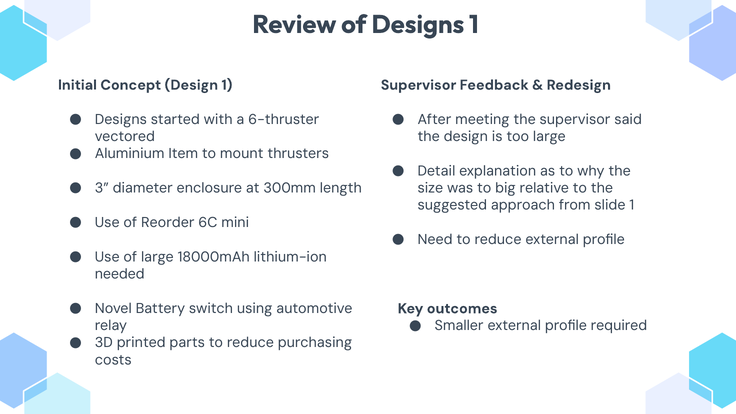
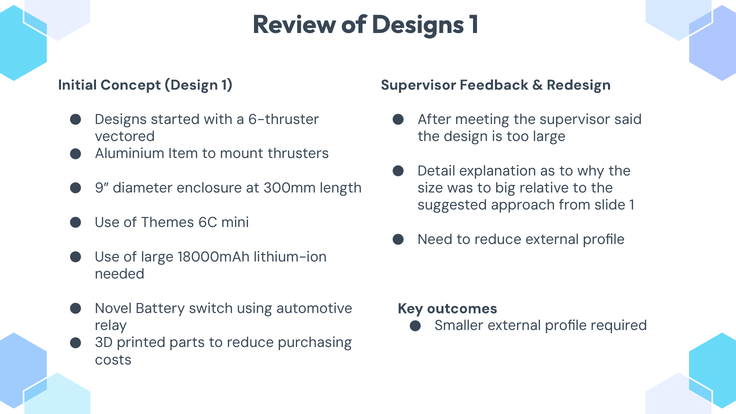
3: 3 -> 9
Reorder: Reorder -> Themes
